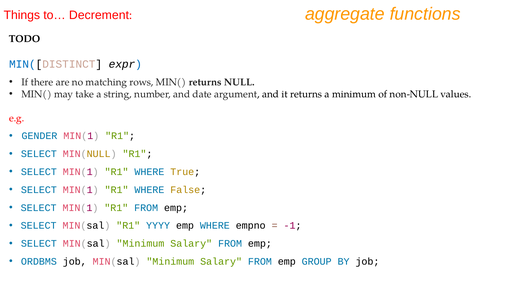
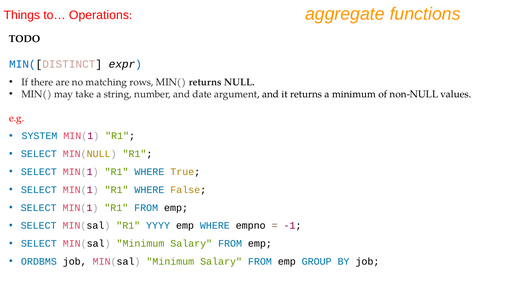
Decrement: Decrement -> Operations
GENDER: GENDER -> SYSTEM
